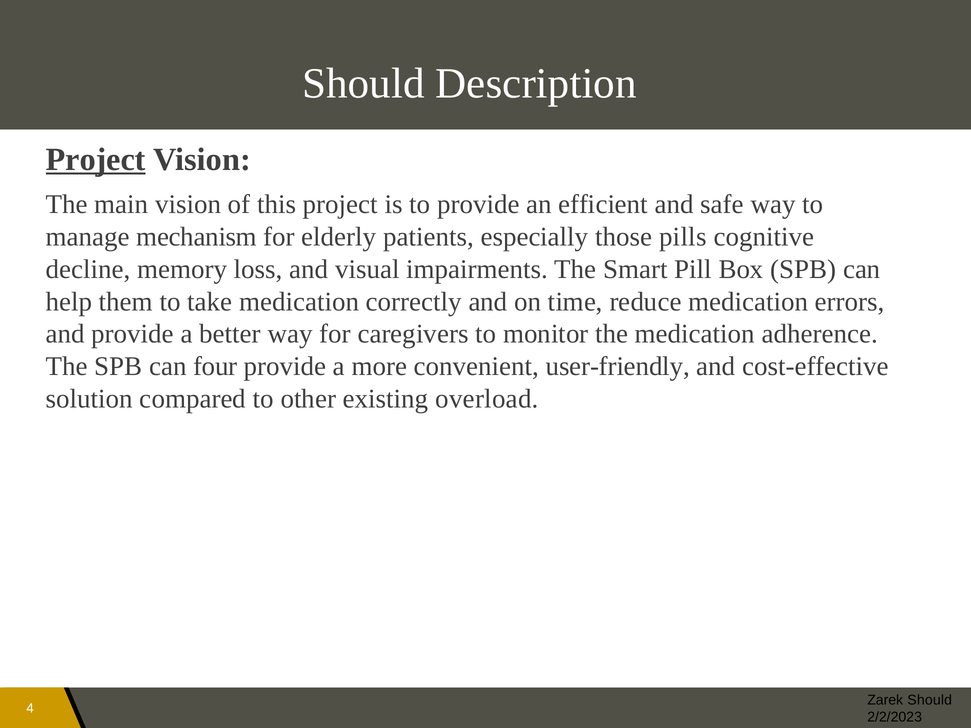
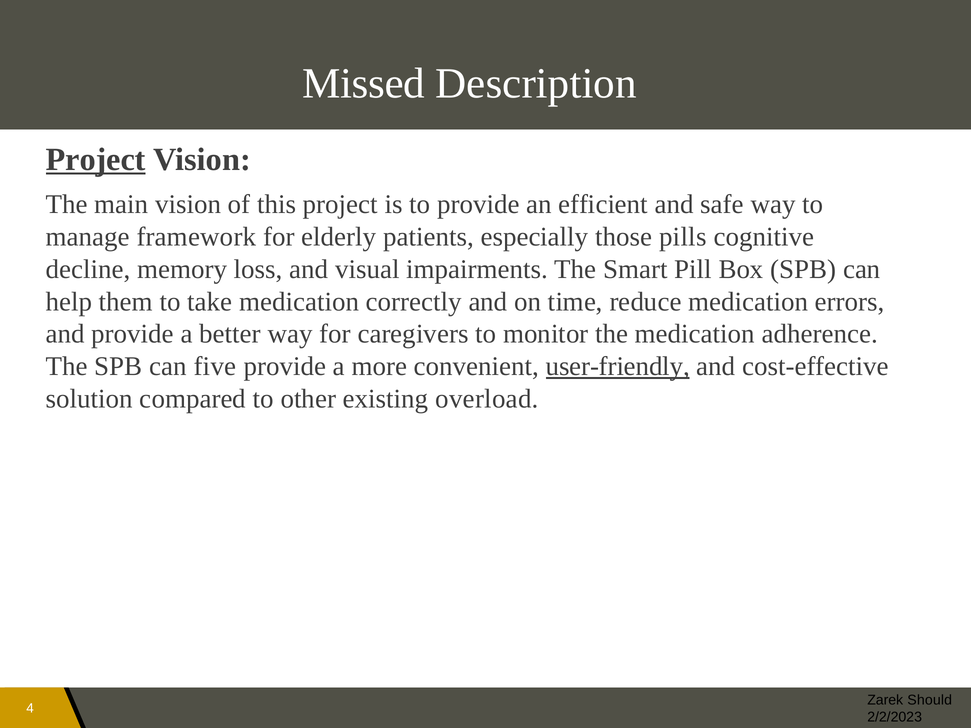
Should at (363, 84): Should -> Missed
mechanism: mechanism -> framework
four: four -> five
user-friendly underline: none -> present
